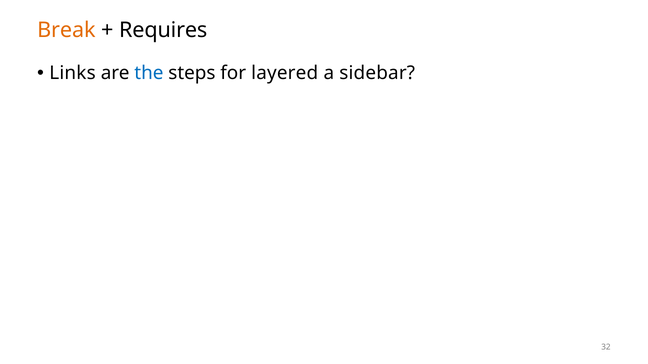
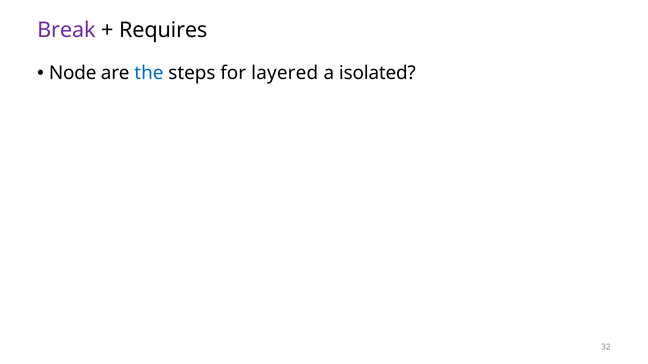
Break colour: orange -> purple
Links: Links -> Node
sidebar: sidebar -> isolated
